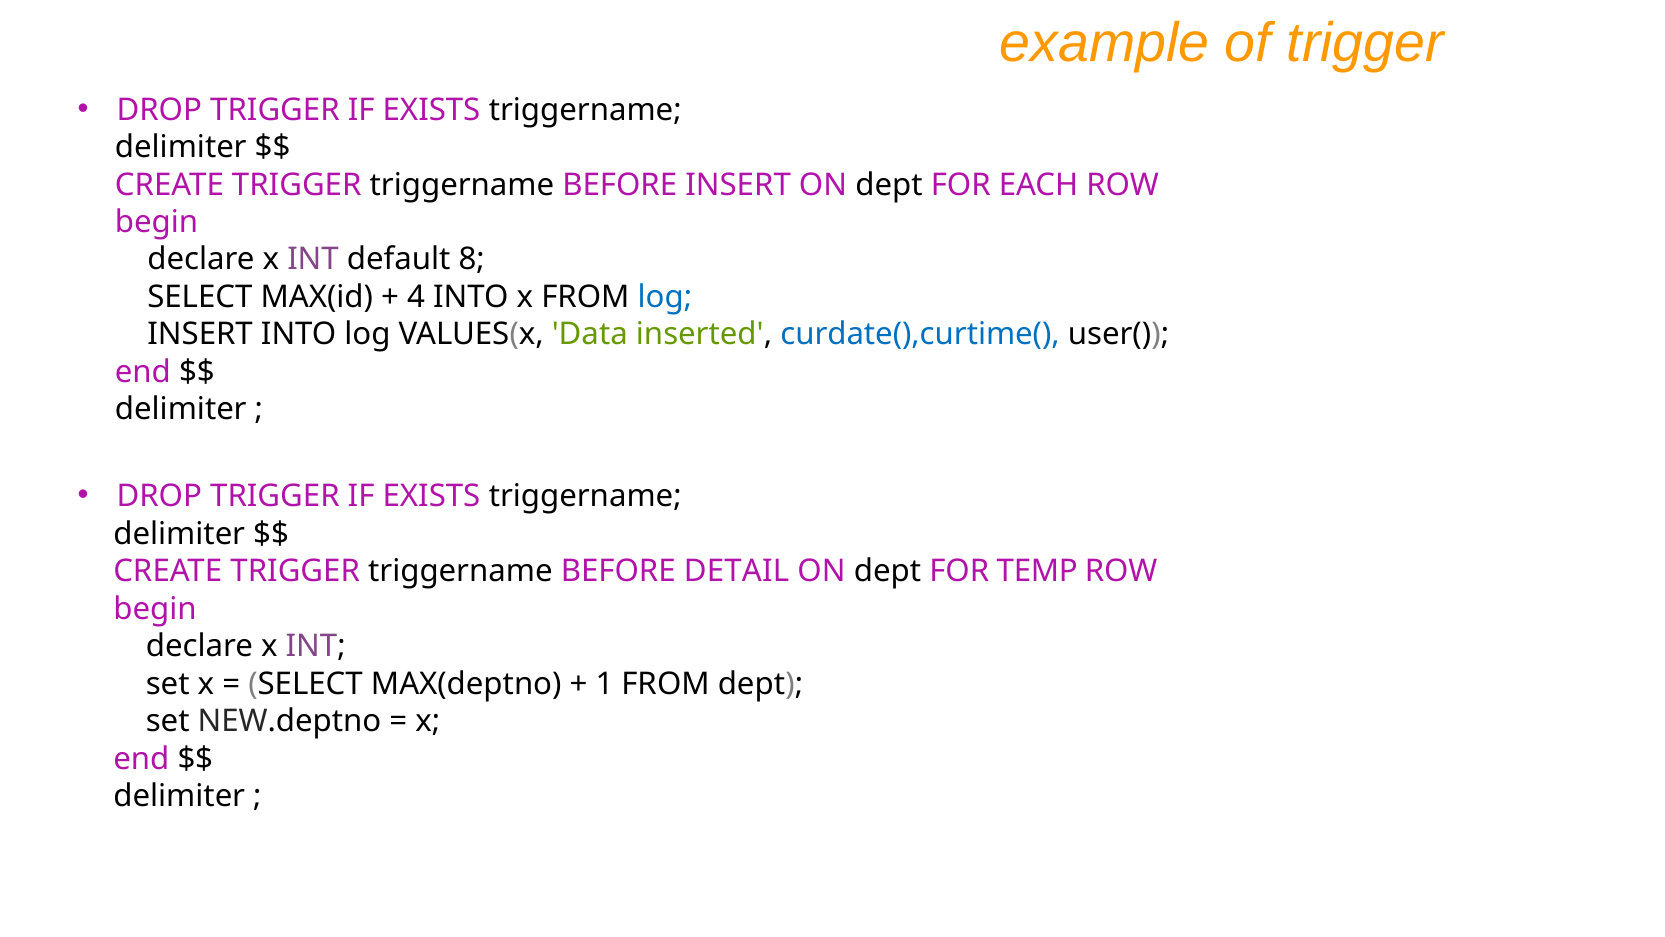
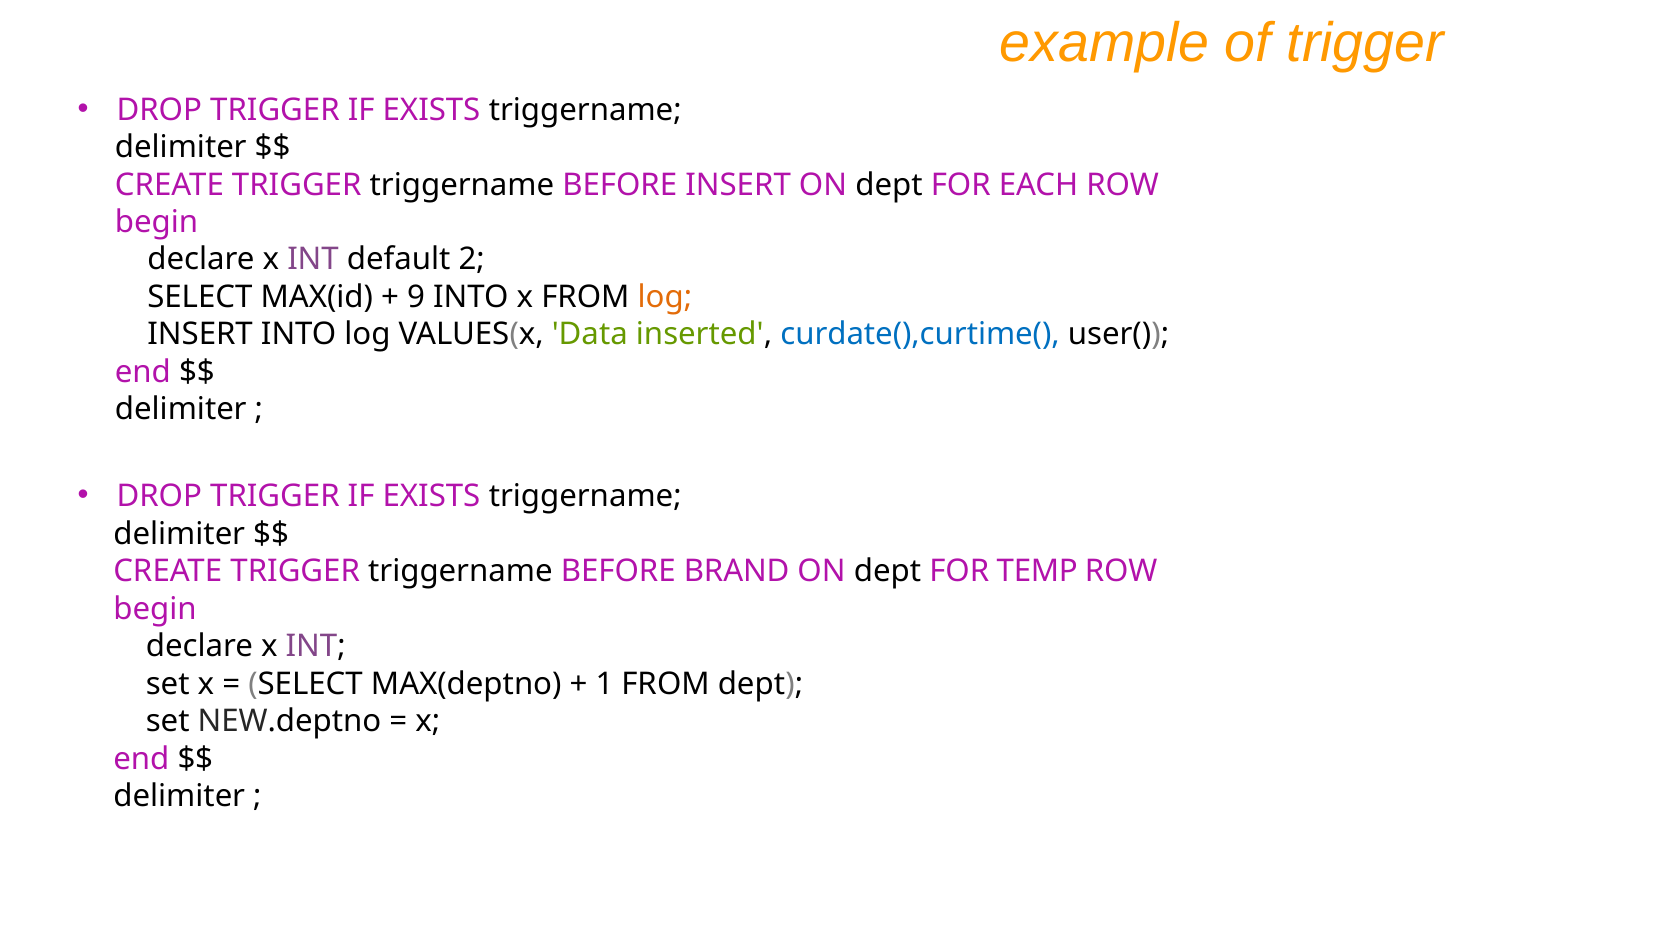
8: 8 -> 2
4: 4 -> 9
log at (665, 297) colour: blue -> orange
DETAIL: DETAIL -> BRAND
